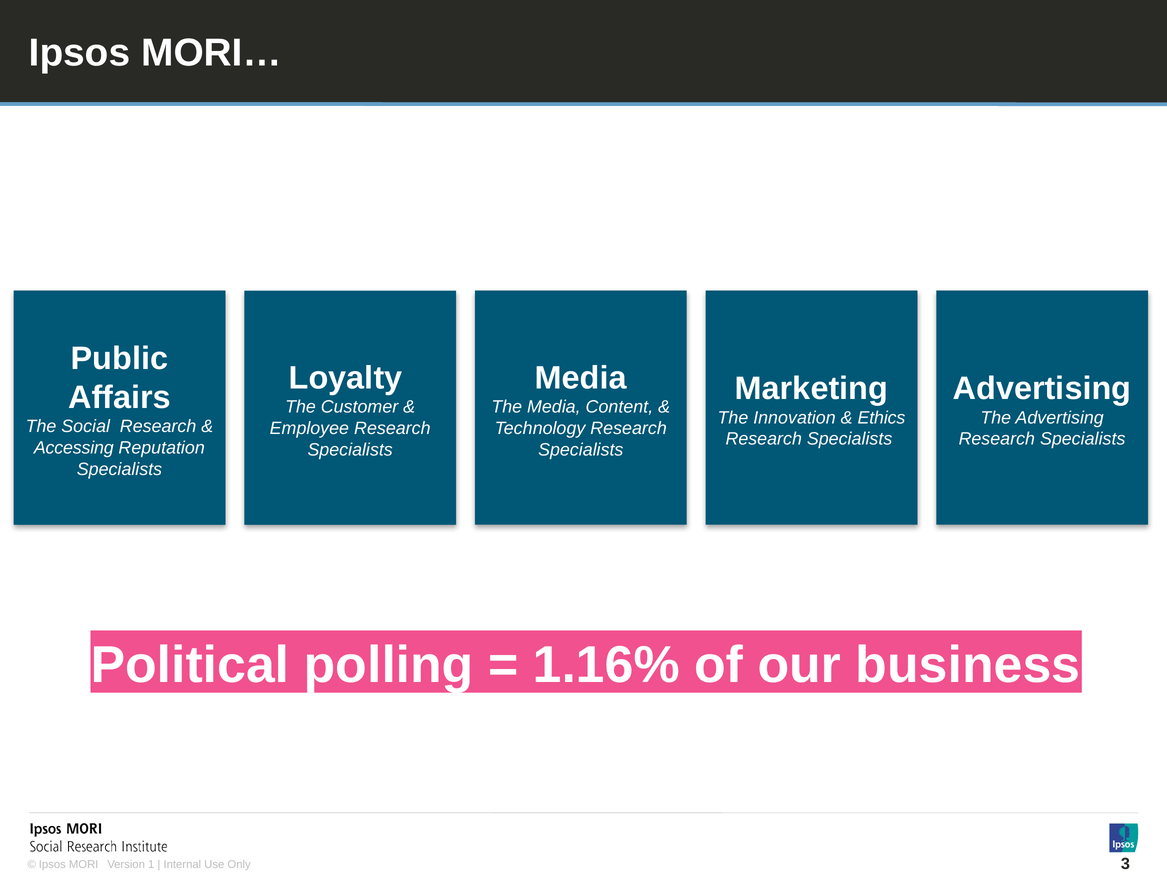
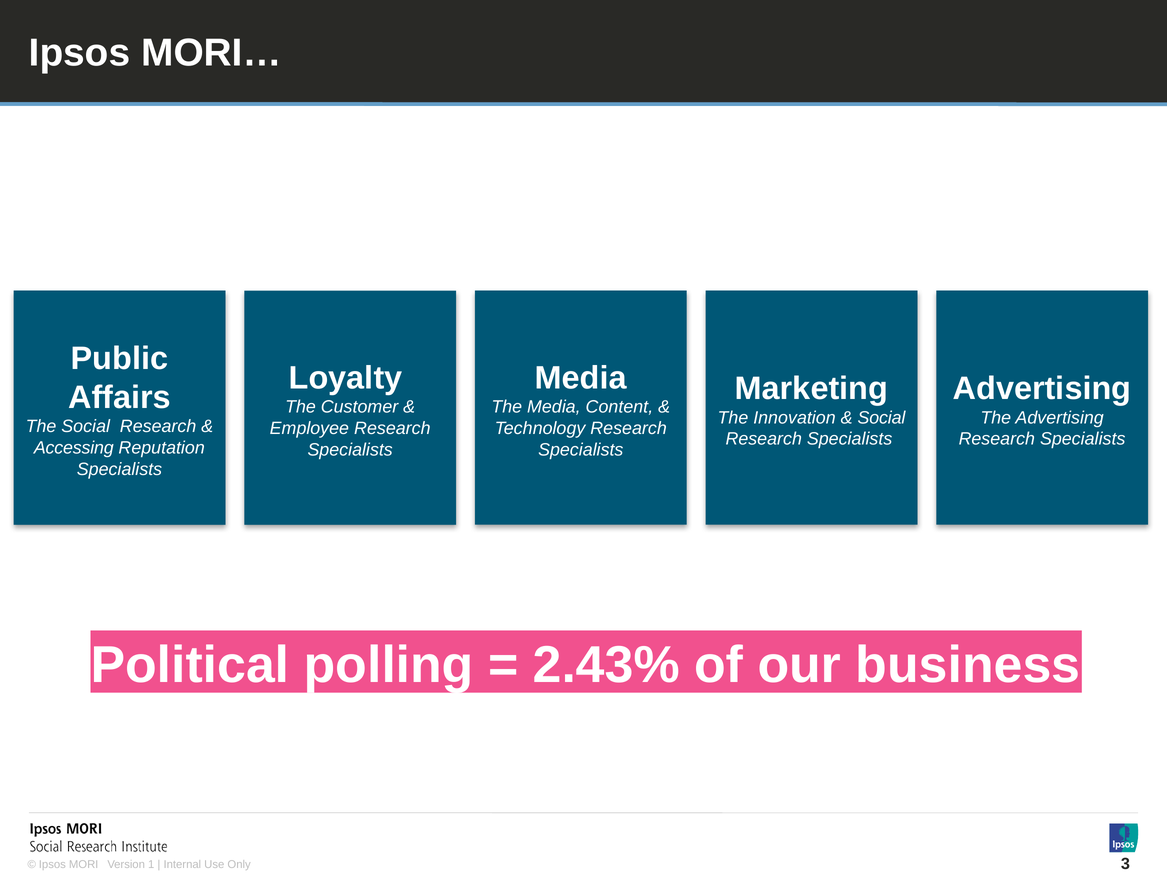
Ethics at (881, 418): Ethics -> Social
1.16%: 1.16% -> 2.43%
